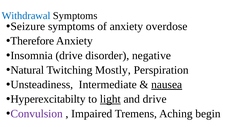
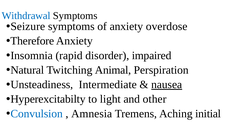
Insomnia drive: drive -> rapid
negative: negative -> impaired
Mostly: Mostly -> Animal
light underline: present -> none
and drive: drive -> other
Convulsion colour: purple -> blue
Impaired: Impaired -> Amnesia
begin: begin -> initial
